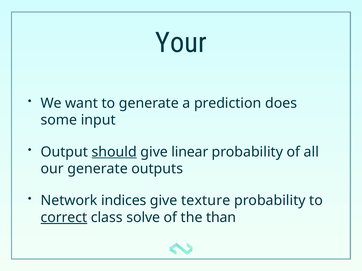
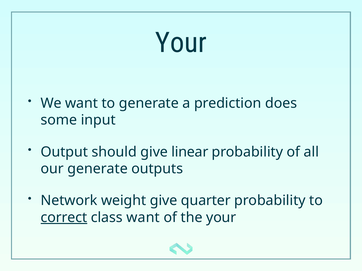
should underline: present -> none
indices: indices -> weight
texture: texture -> quarter
class solve: solve -> want
the than: than -> your
